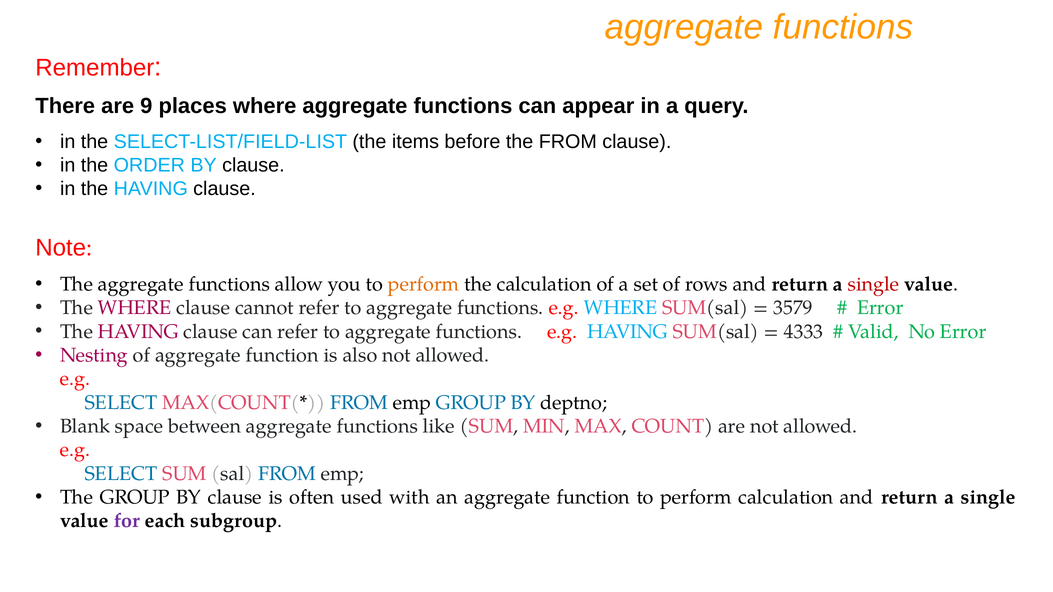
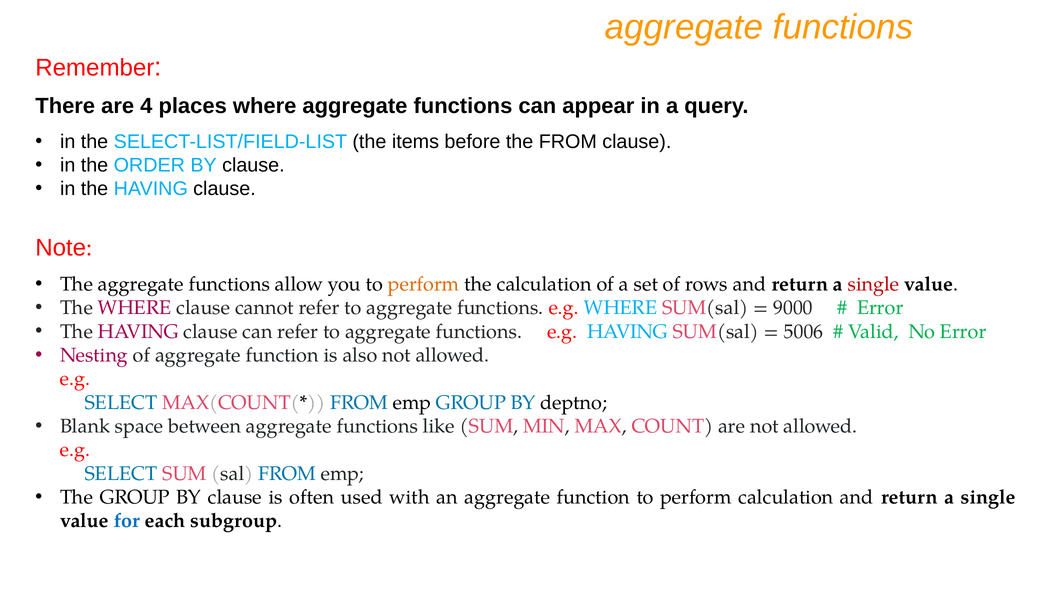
9: 9 -> 4
3579: 3579 -> 9000
4333: 4333 -> 5006
for colour: purple -> blue
